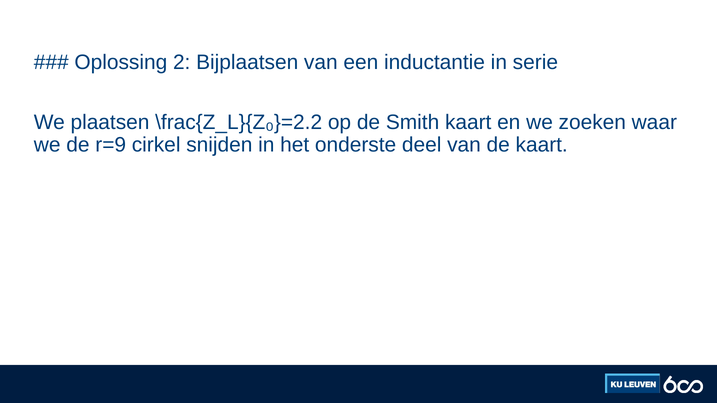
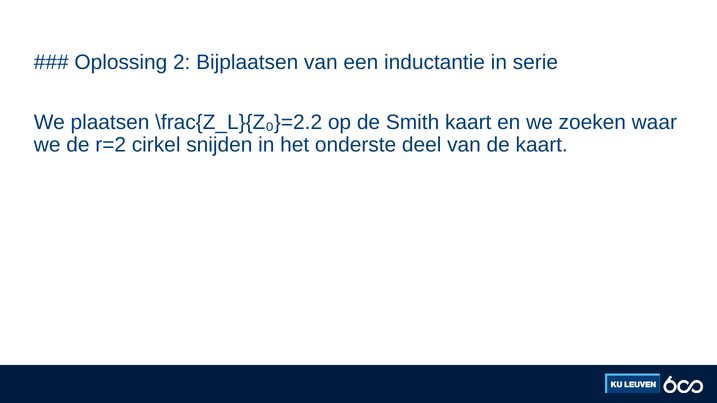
r=9: r=9 -> r=2
